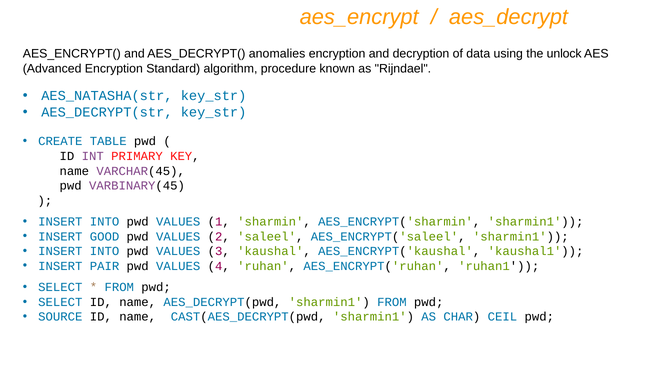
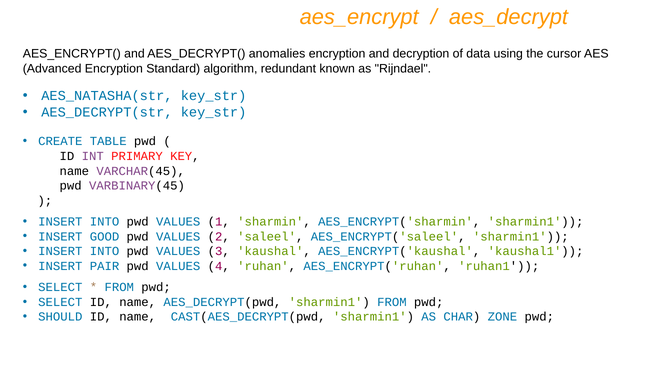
unlock: unlock -> cursor
procedure: procedure -> redundant
SOURCE: SOURCE -> SHOULD
CEIL: CEIL -> ZONE
